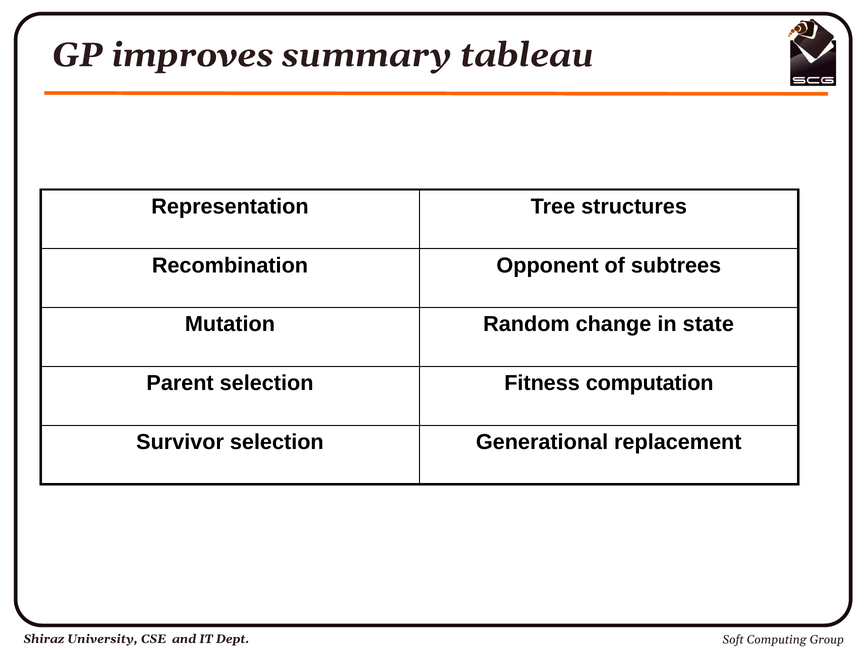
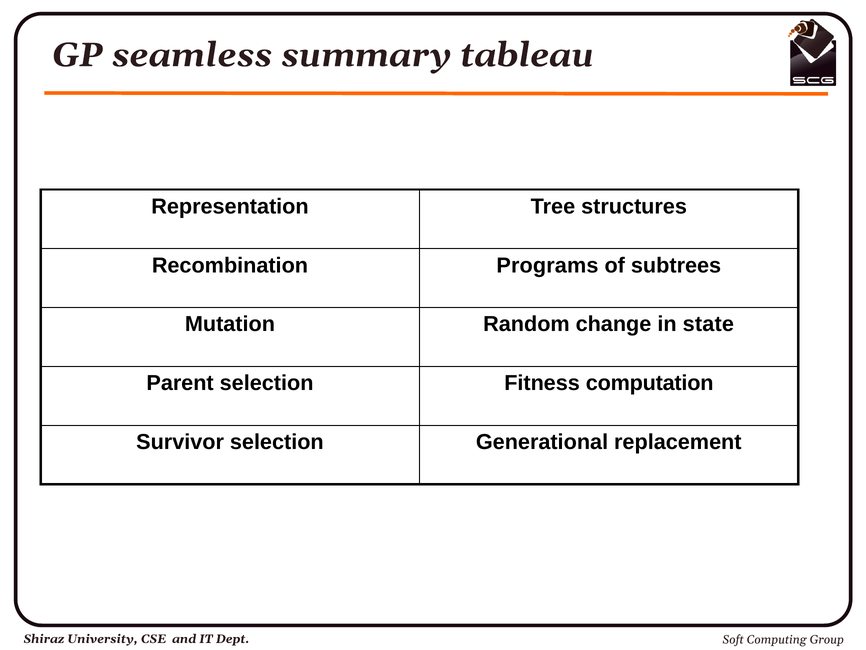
improves: improves -> seamless
Opponent: Opponent -> Programs
